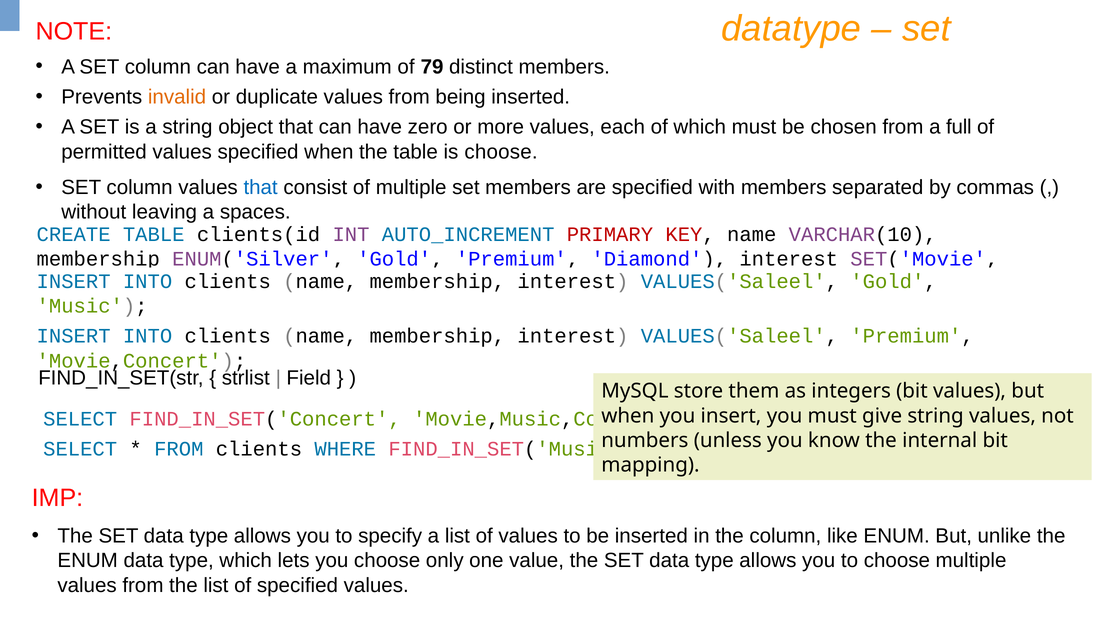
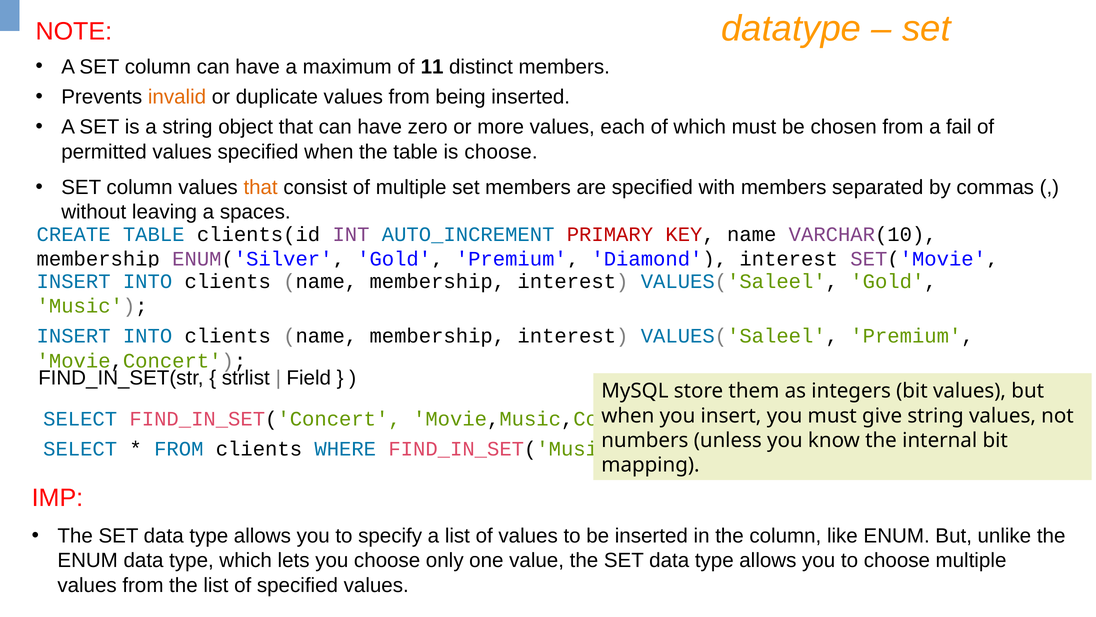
79: 79 -> 11
full: full -> fail
that at (261, 187) colour: blue -> orange
